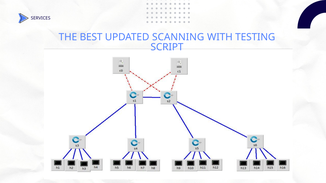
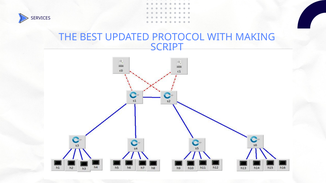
SCANNING: SCANNING -> PROTOCOL
TESTING: TESTING -> MAKING
